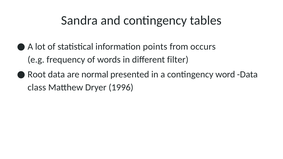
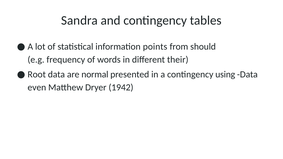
occurs: occurs -> should
filter: filter -> their
word: word -> using
class: class -> even
1996: 1996 -> 1942
